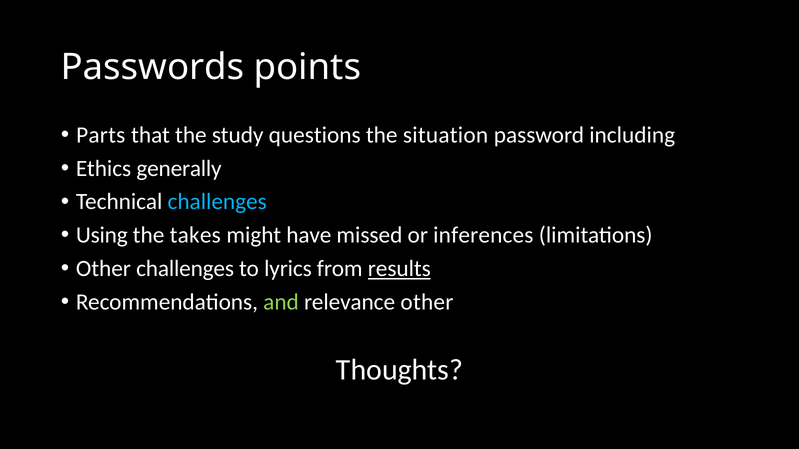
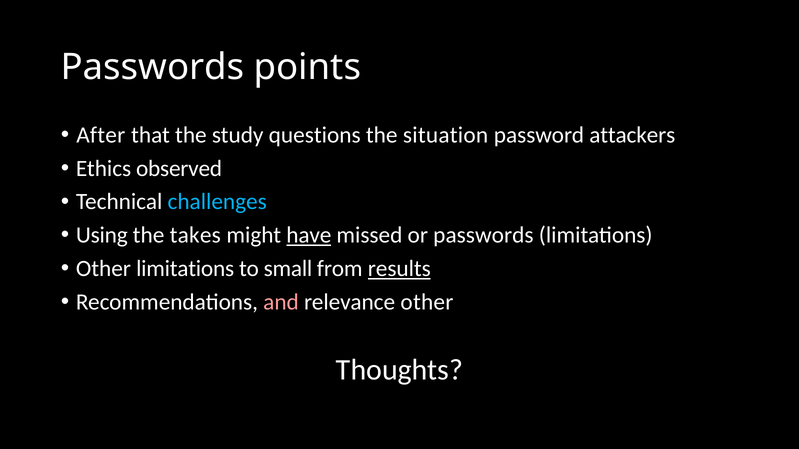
Parts: Parts -> After
including: including -> attackers
generally: generally -> observed
have underline: none -> present
or inferences: inferences -> passwords
Other challenges: challenges -> limitations
lyrics: lyrics -> small
and colour: light green -> pink
